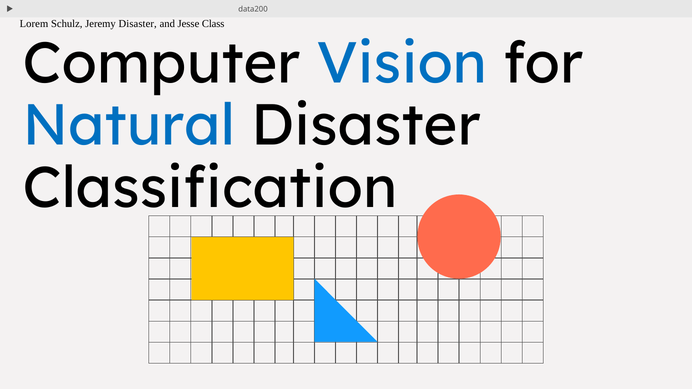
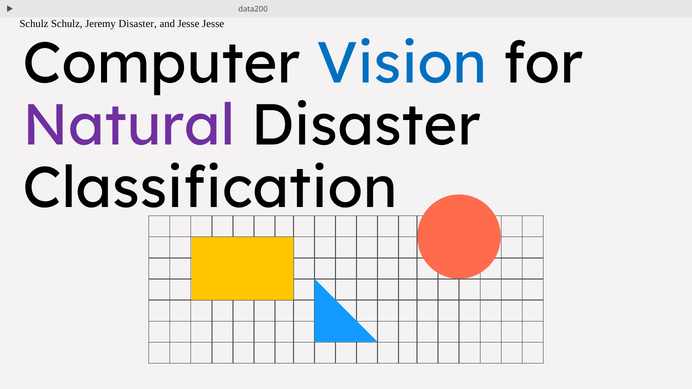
Lorem at (34, 24): Lorem -> Schulz
Jesse Class: Class -> Jesse
Natural colour: blue -> purple
